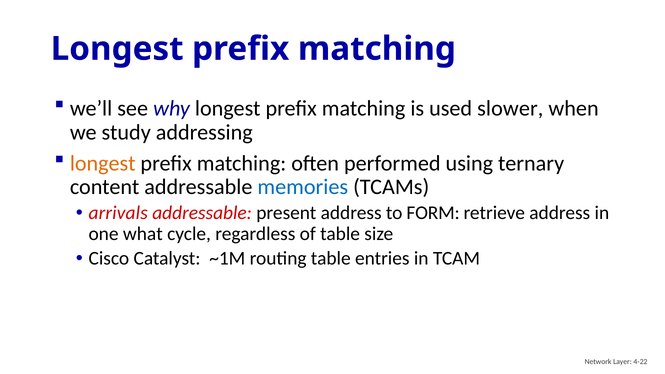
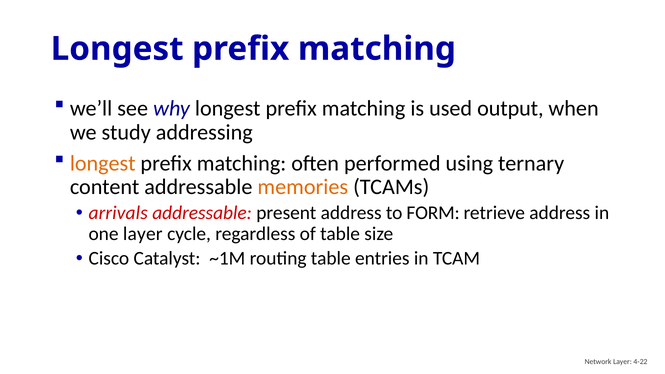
slower: slower -> output
memories colour: blue -> orange
one what: what -> layer
